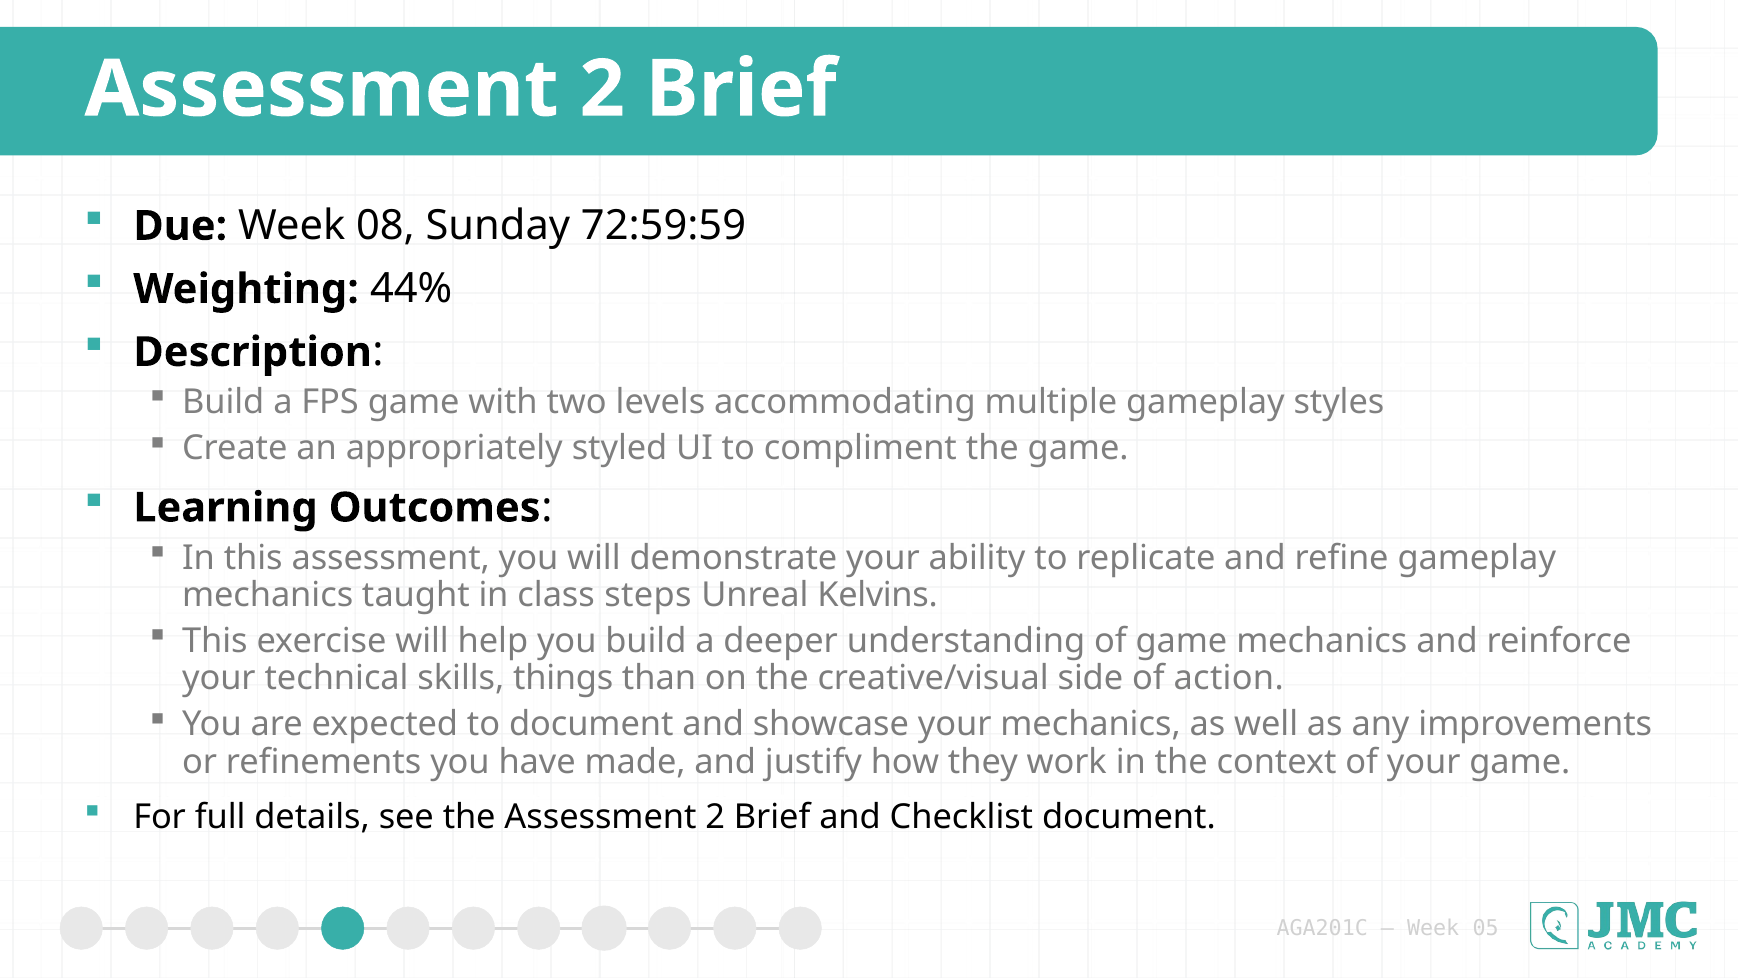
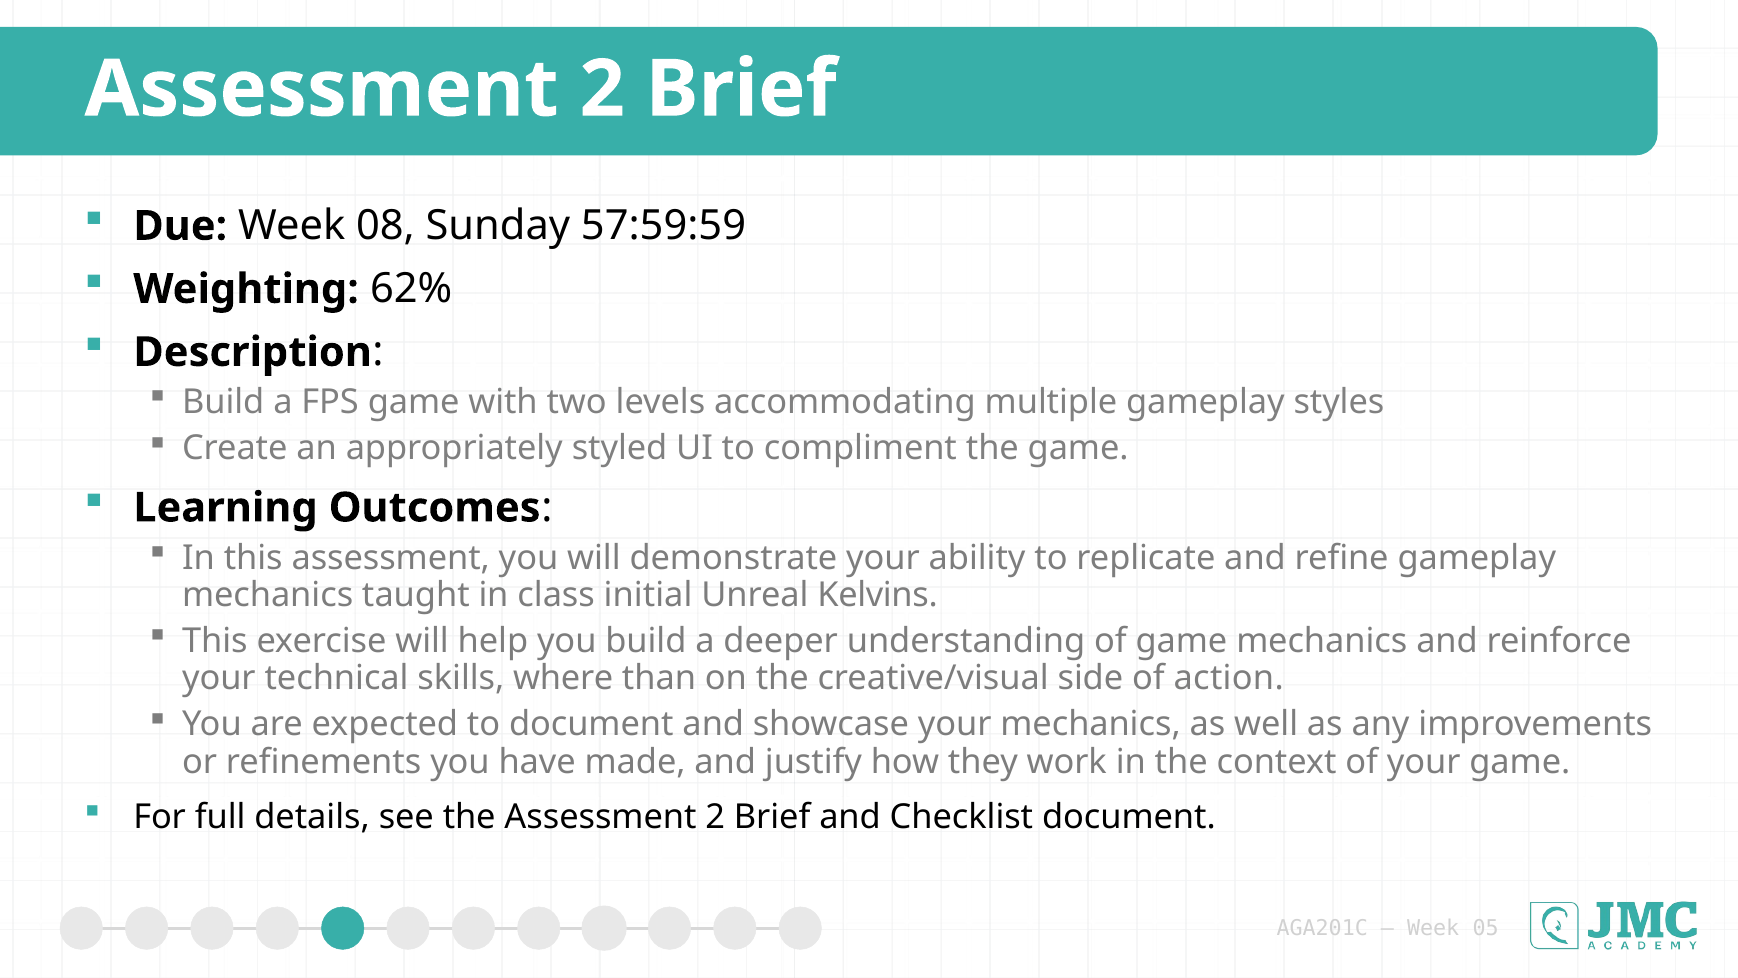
72:59:59: 72:59:59 -> 57:59:59
44%: 44% -> 62%
steps: steps -> initial
things: things -> where
